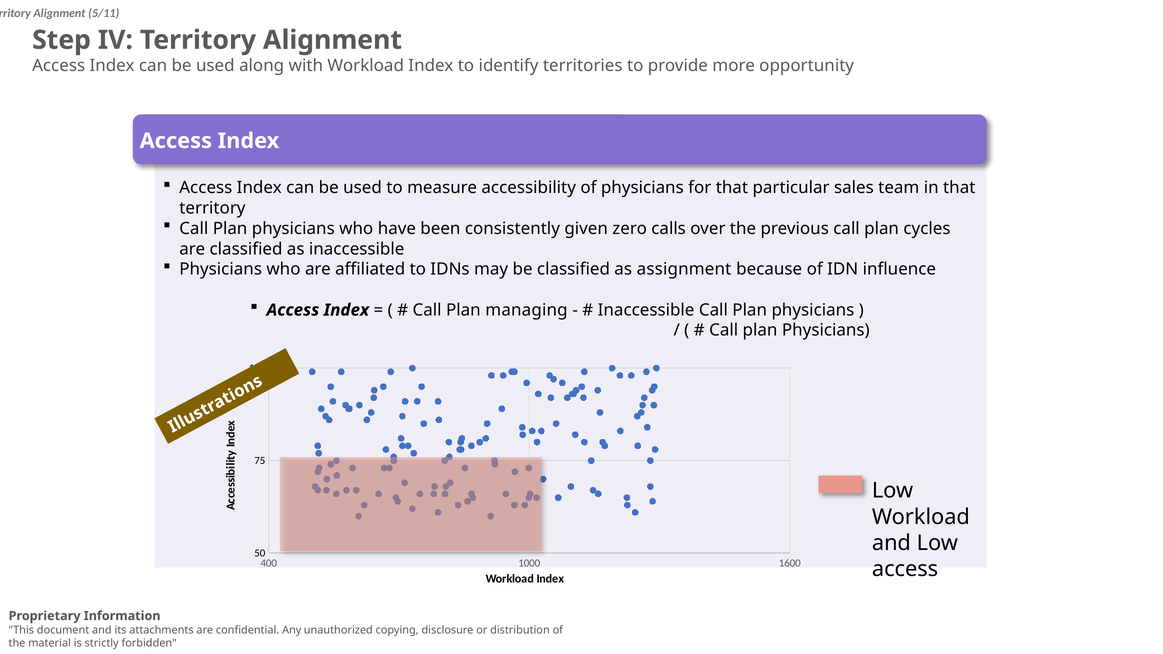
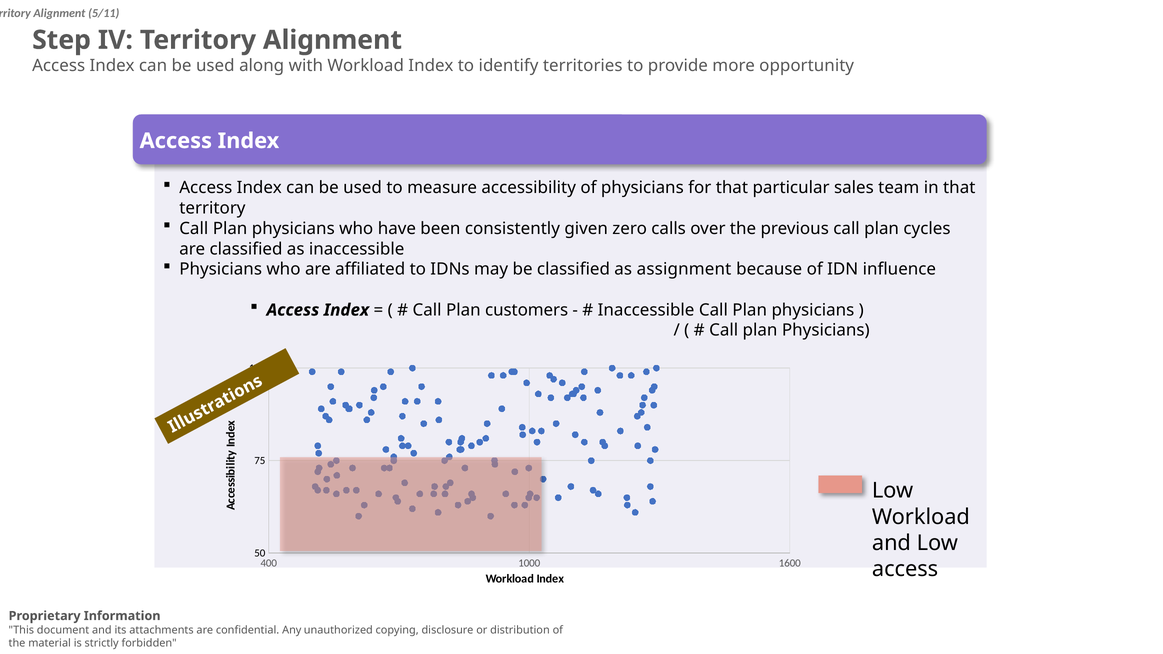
managing: managing -> customers
